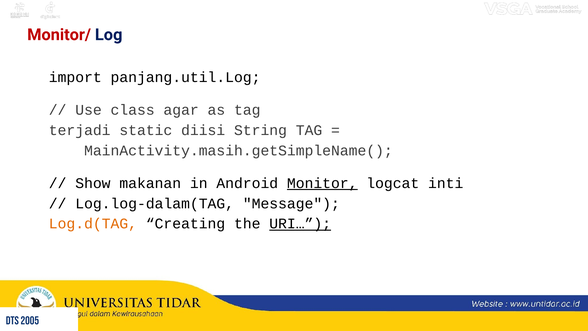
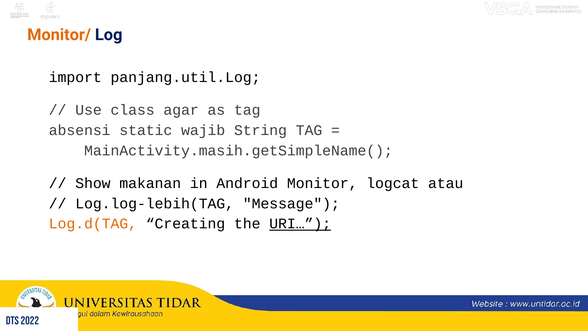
Monitor/ colour: red -> orange
terjadi: terjadi -> absensi
diisi: diisi -> wajib
Monitor underline: present -> none
inti: inti -> atau
Log.log-dalam(TAG: Log.log-dalam(TAG -> Log.log-lebih(TAG
2005: 2005 -> 2022
